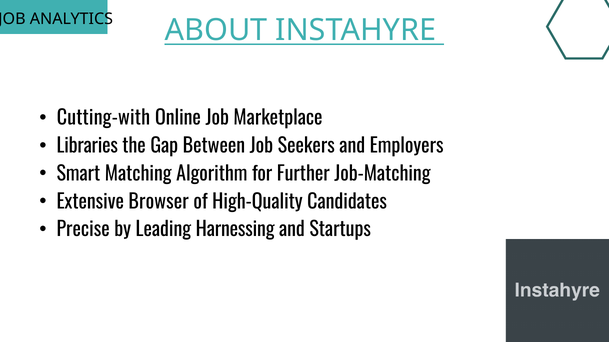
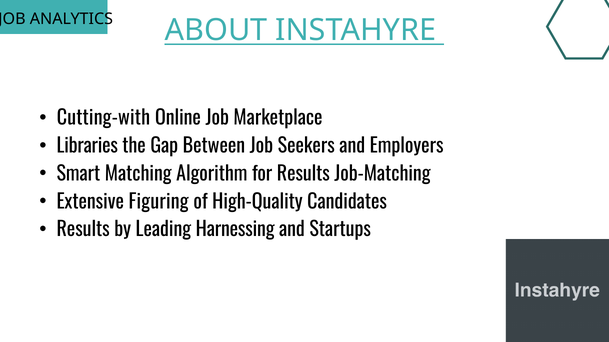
for Further: Further -> Results
Browser: Browser -> Figuring
Precise at (83, 230): Precise -> Results
